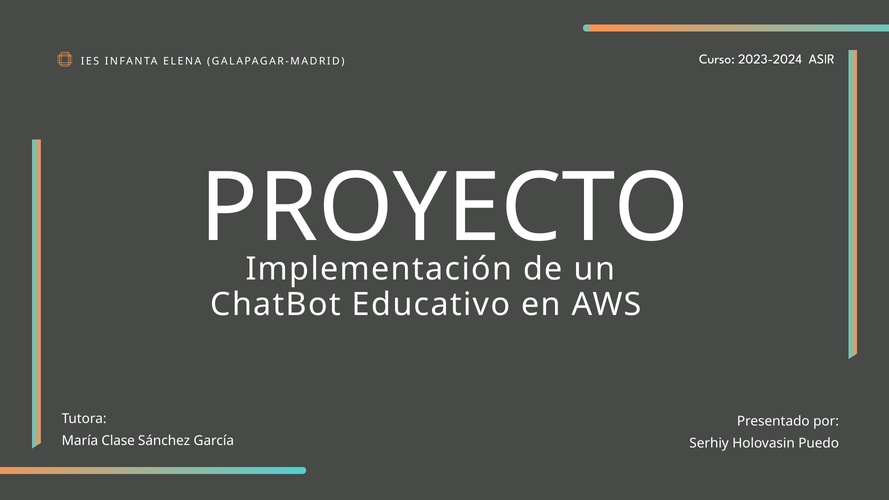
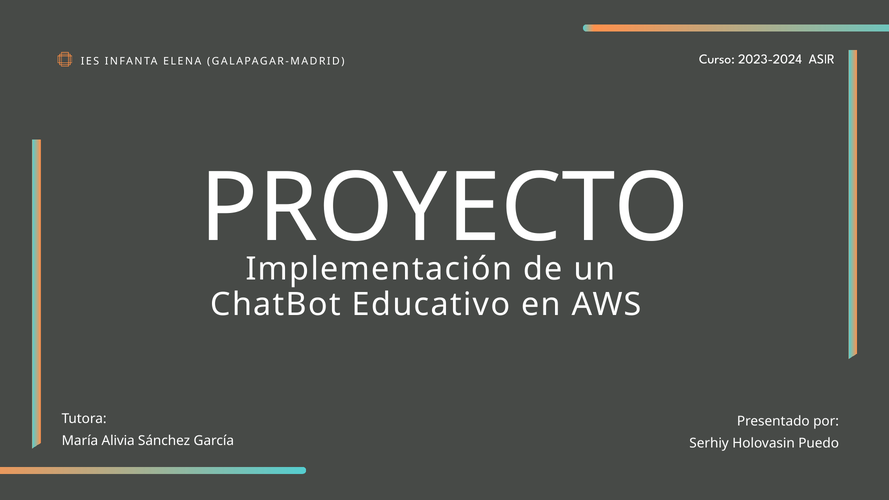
Clase: Clase -> Alivia
